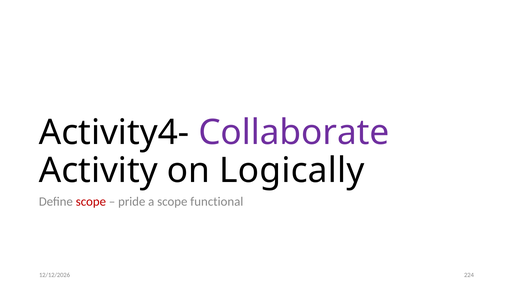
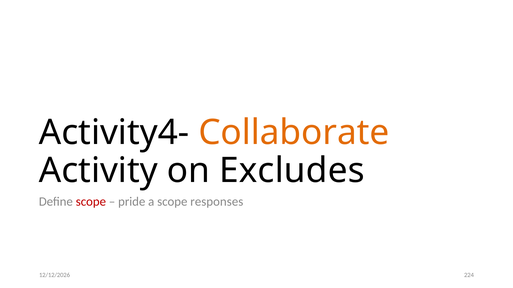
Collaborate colour: purple -> orange
Logically: Logically -> Excludes
functional: functional -> responses
